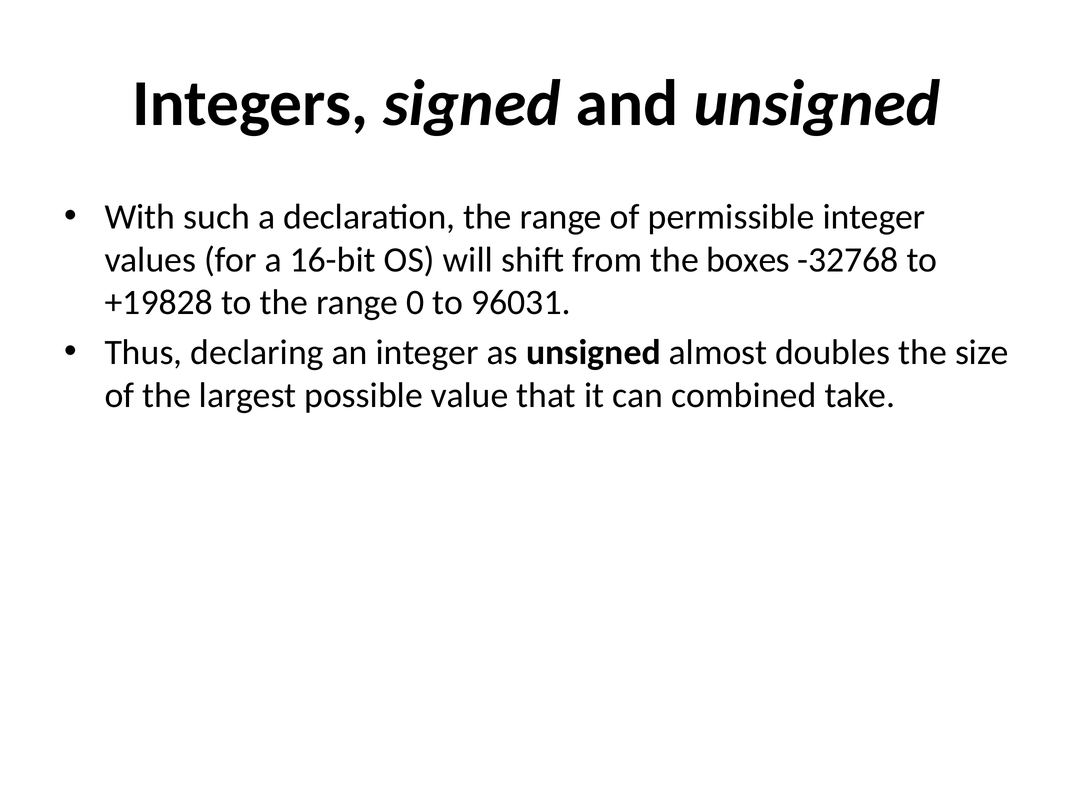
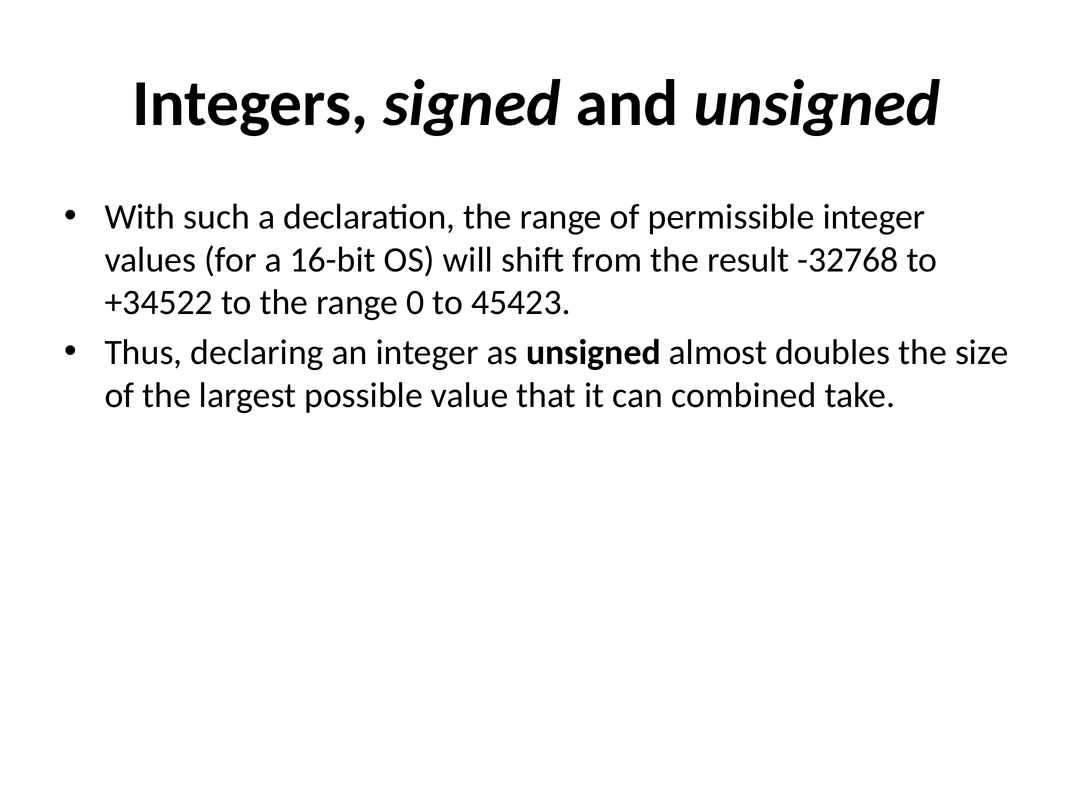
boxes: boxes -> result
+19828: +19828 -> +34522
96031: 96031 -> 45423
